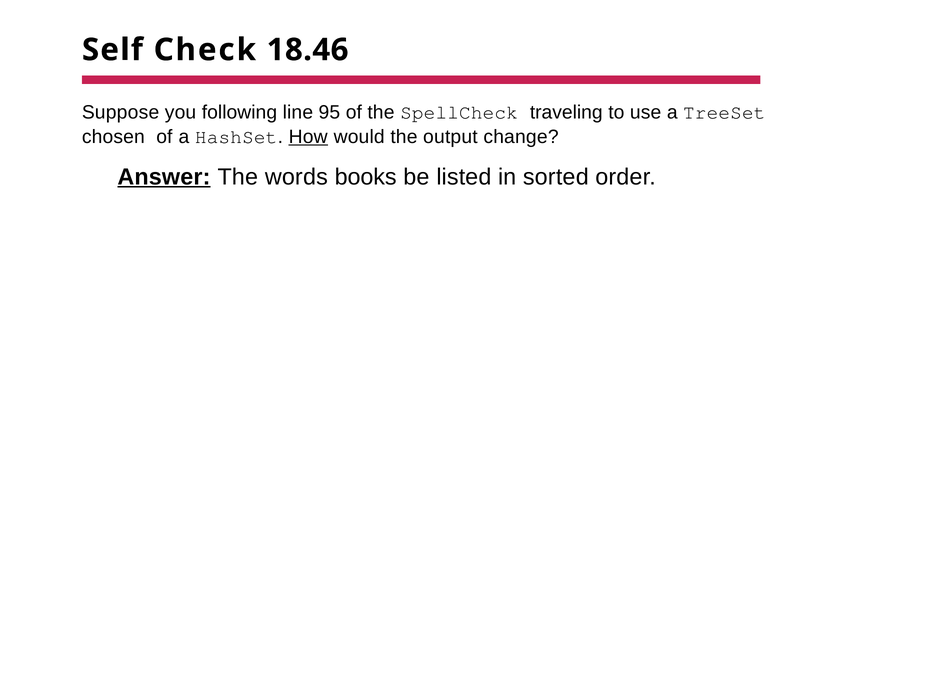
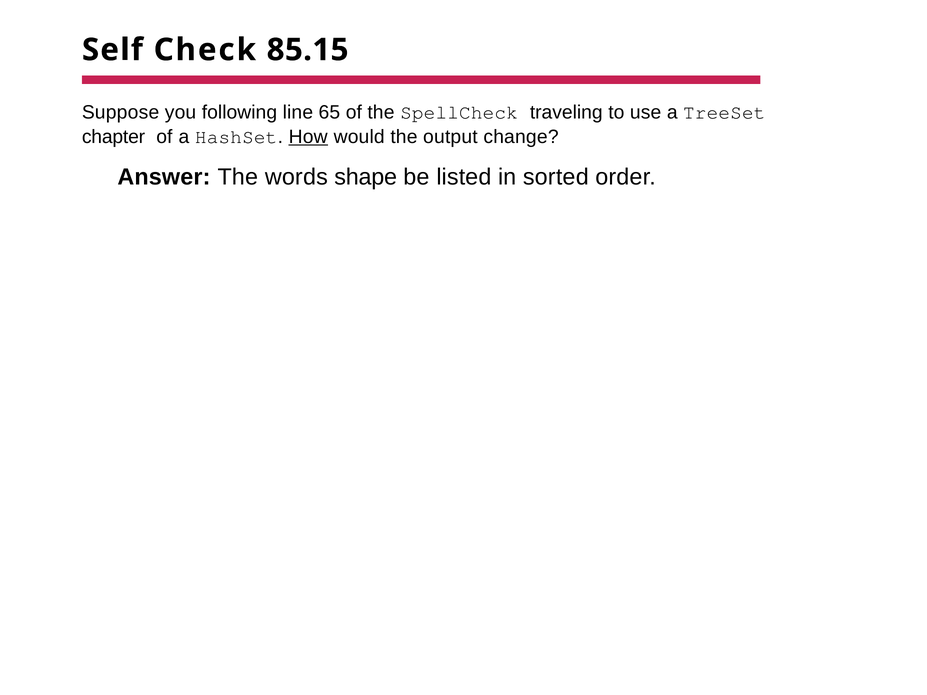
18.46: 18.46 -> 85.15
95: 95 -> 65
chosen: chosen -> chapter
Answer underline: present -> none
books: books -> shape
